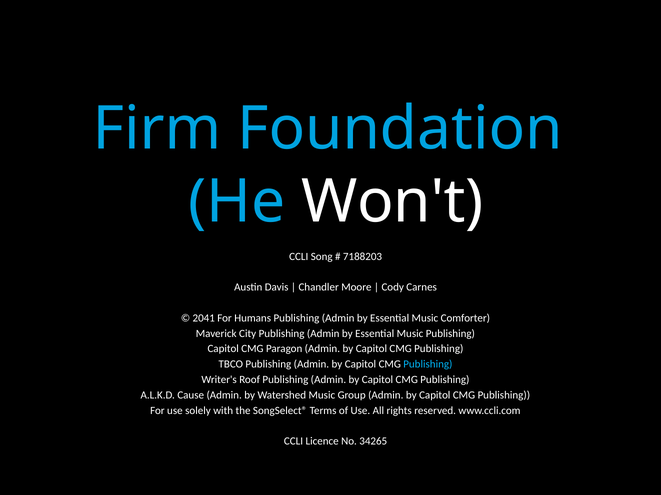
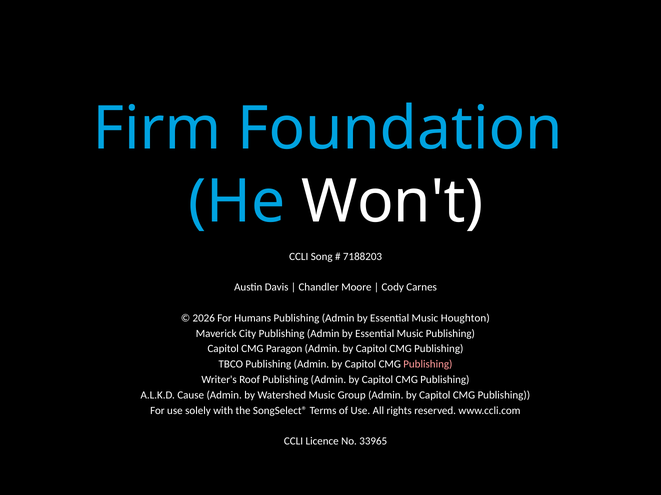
2041: 2041 -> 2026
Comforter: Comforter -> Houghton
Publishing at (428, 365) colour: light blue -> pink
34265: 34265 -> 33965
